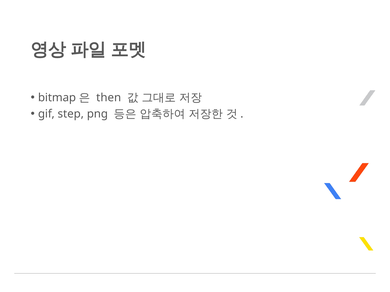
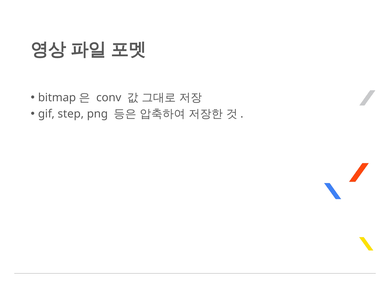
then: then -> conv
